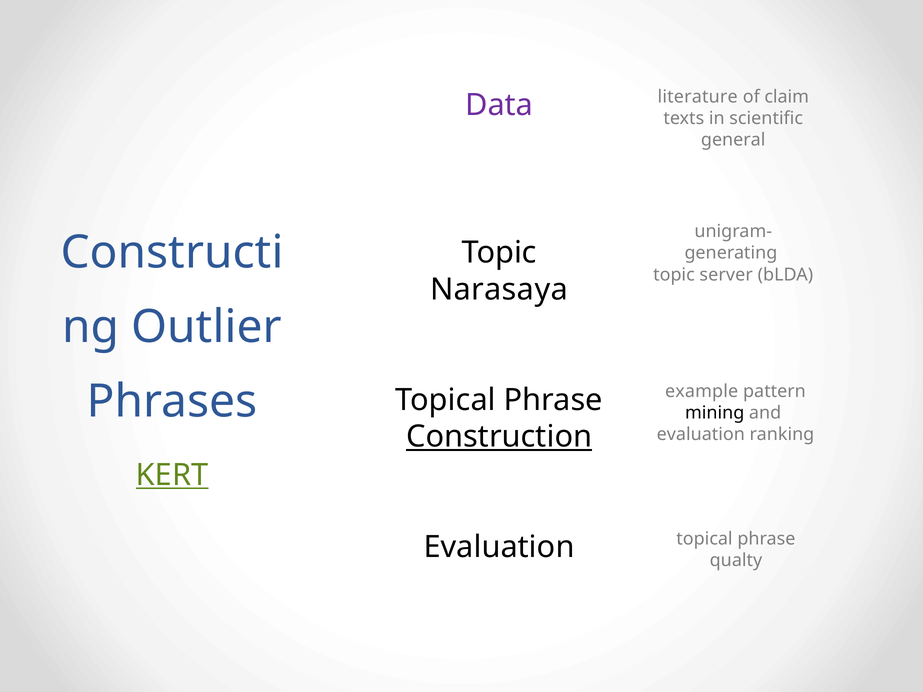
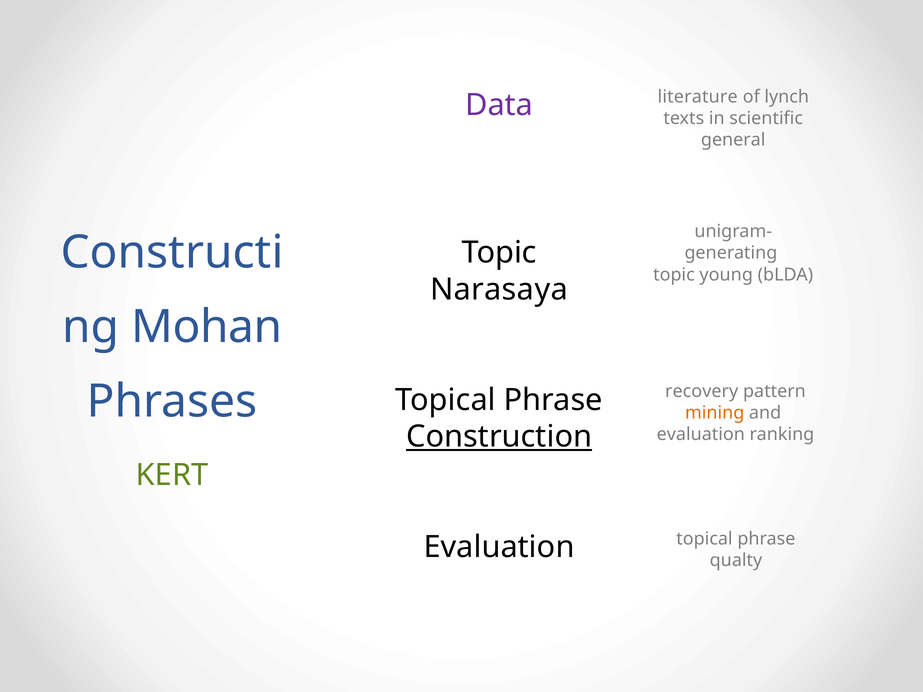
claim: claim -> lynch
server: server -> young
Outlier: Outlier -> Mohan
example: example -> recovery
mining colour: black -> orange
KERT underline: present -> none
